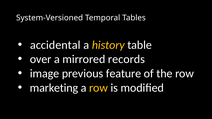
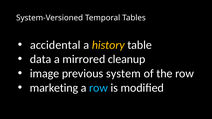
over: over -> data
records: records -> cleanup
feature: feature -> system
row at (98, 88) colour: yellow -> light blue
